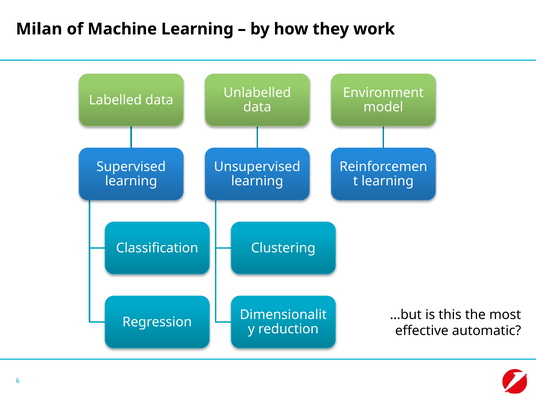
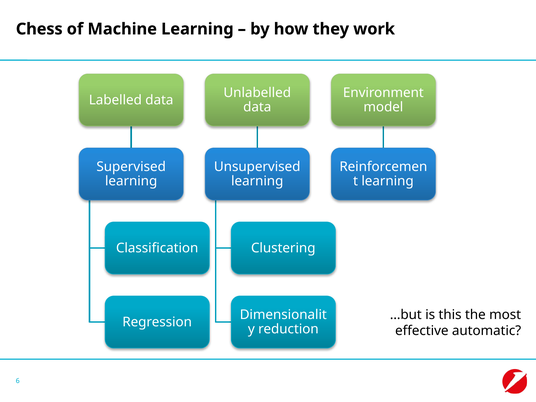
Milan: Milan -> Chess
